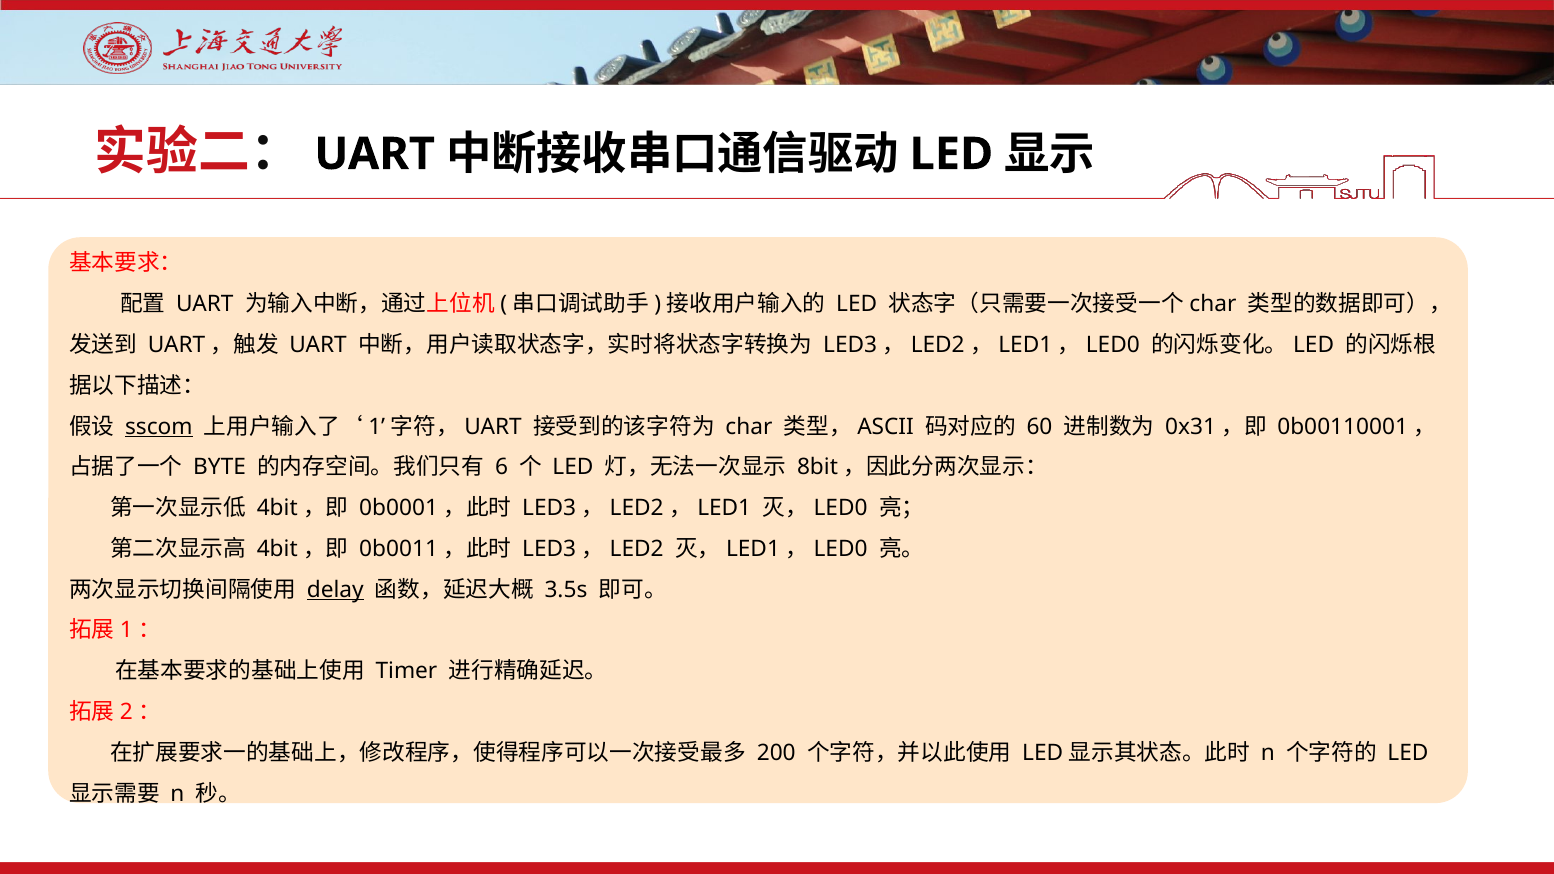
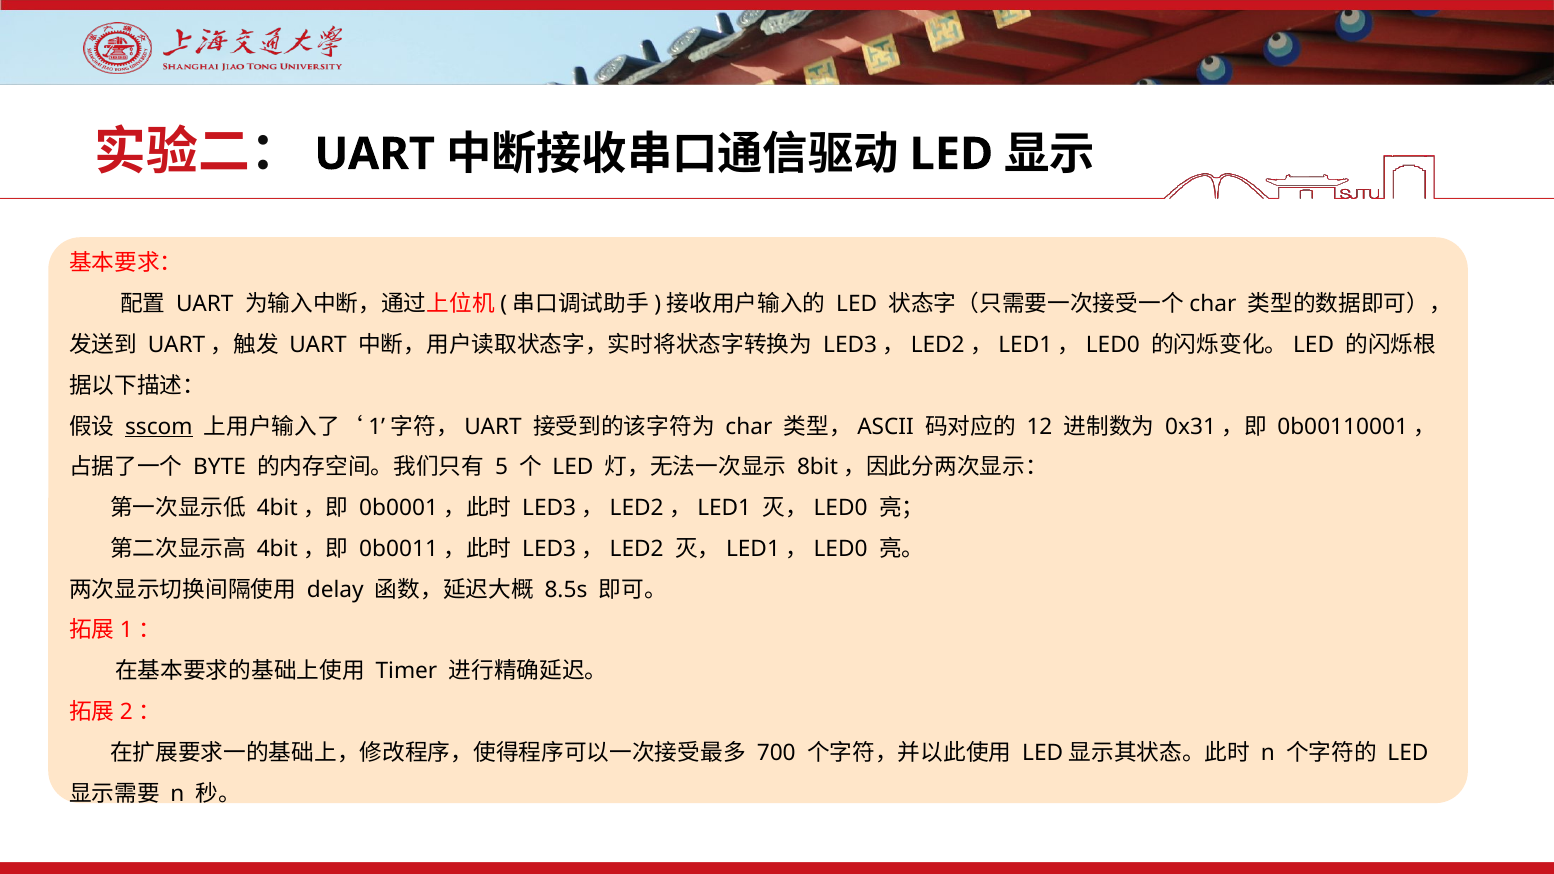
60: 60 -> 12
6: 6 -> 5
delay underline: present -> none
3.5s: 3.5s -> 8.5s
200: 200 -> 700
